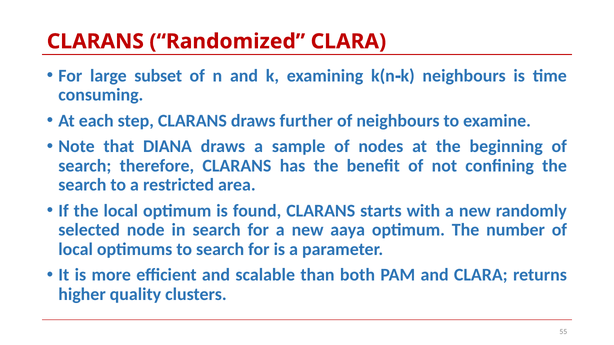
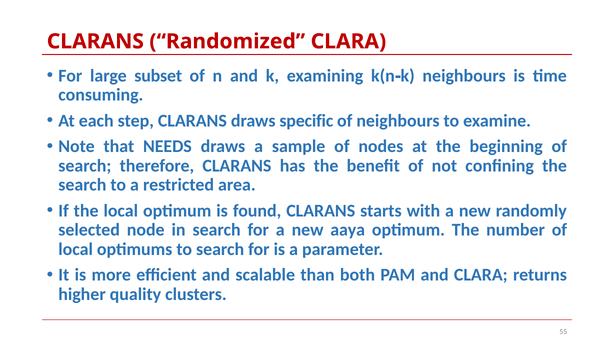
further: further -> specific
DIANA: DIANA -> NEEDS
